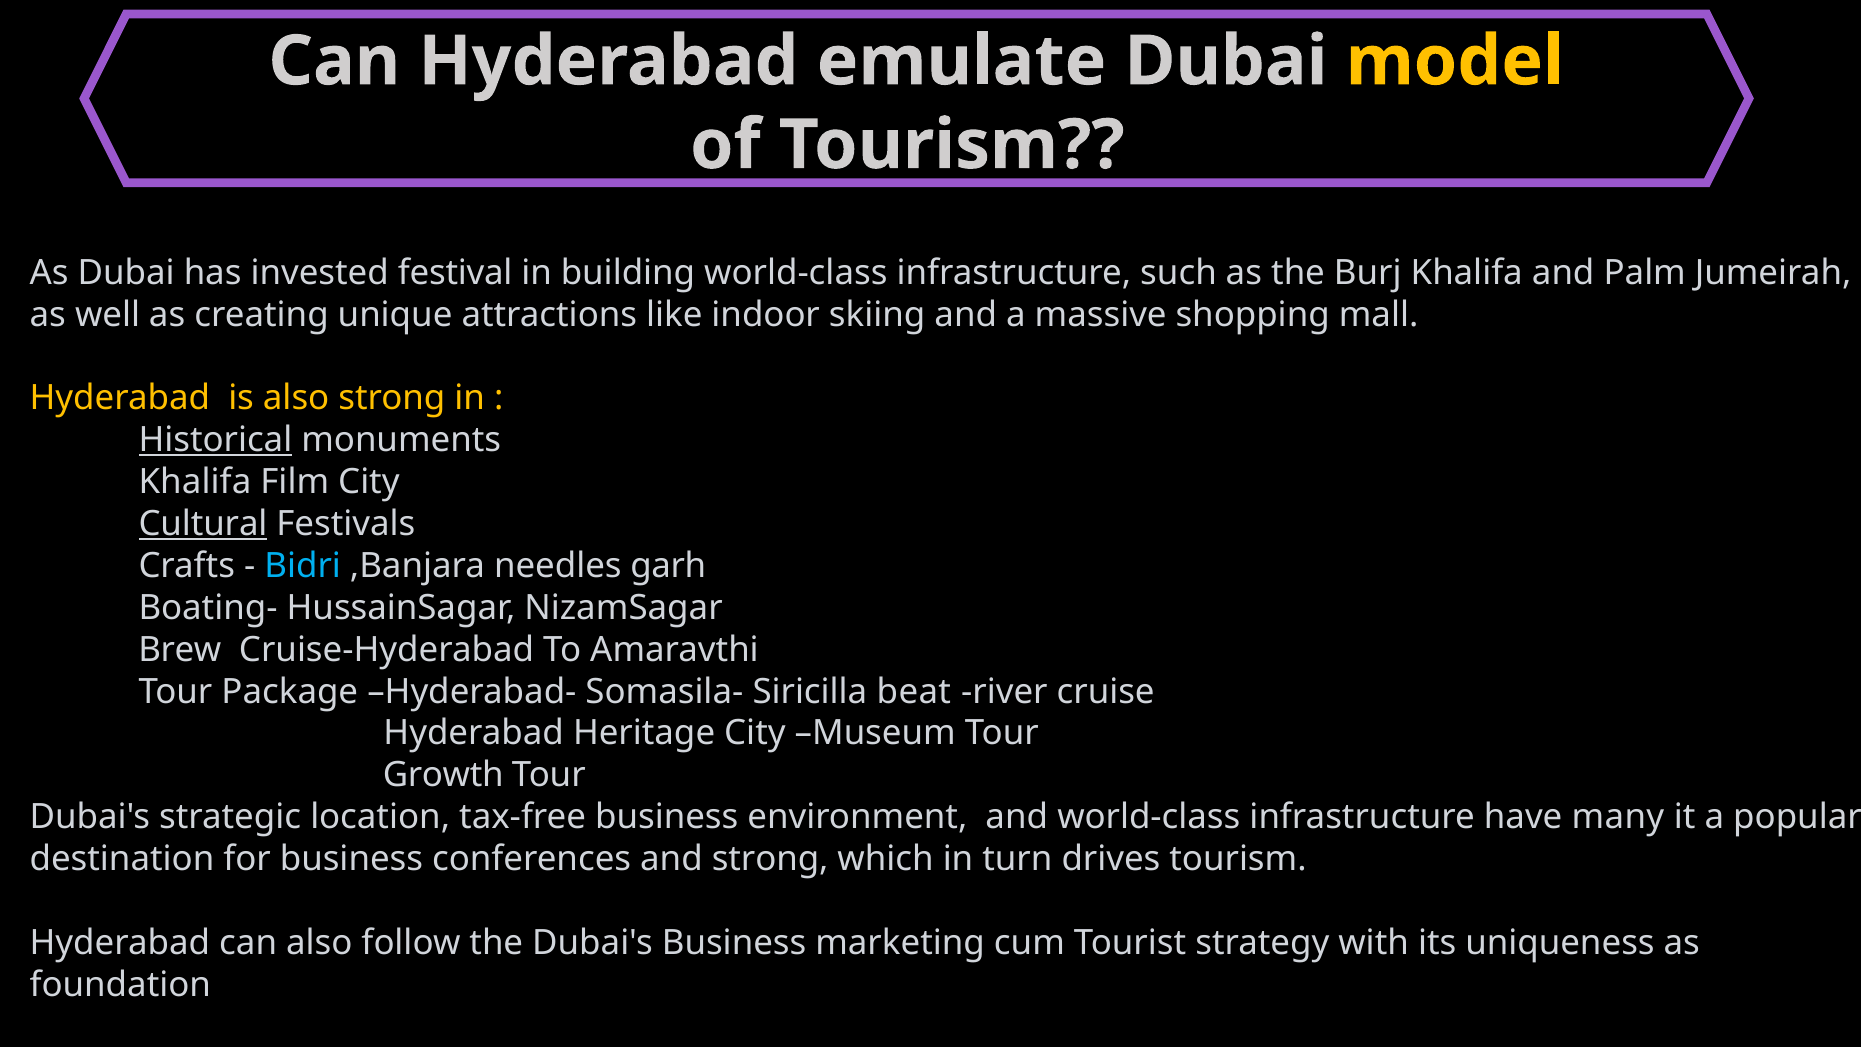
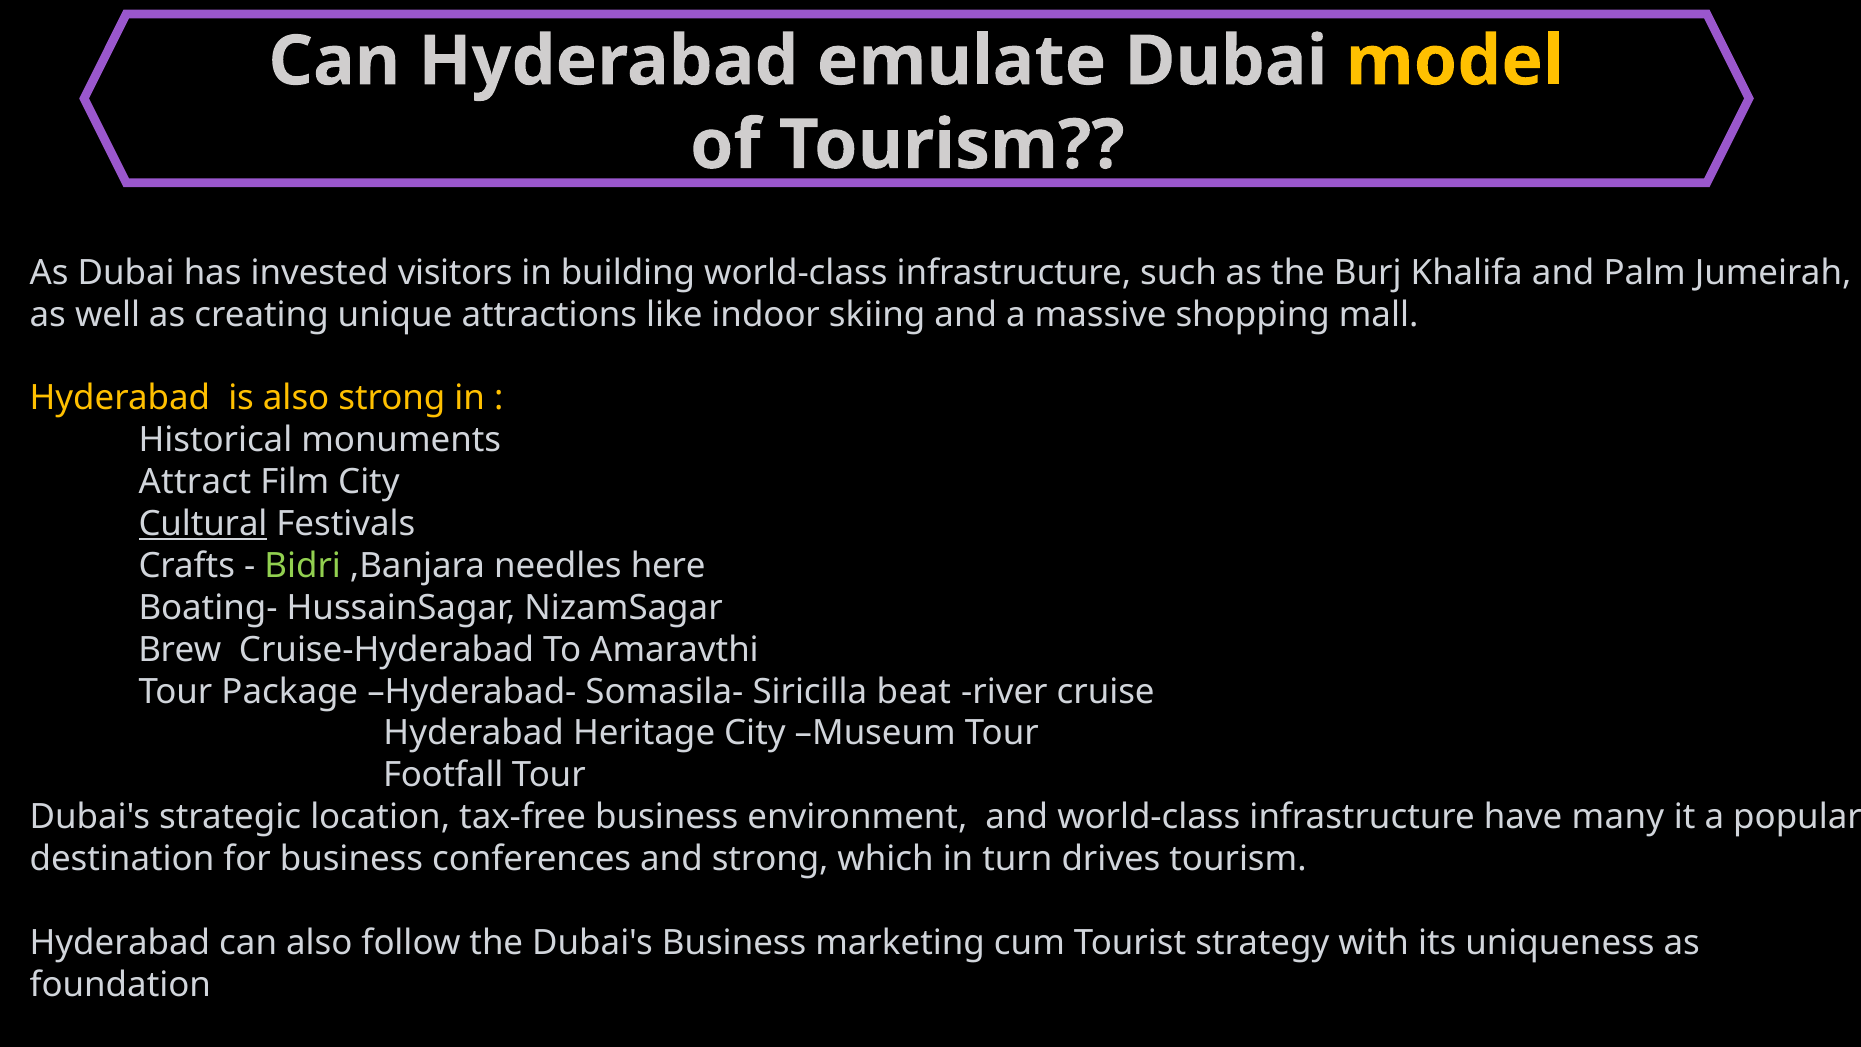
festival: festival -> visitors
Historical underline: present -> none
Khalifa at (195, 482): Khalifa -> Attract
Bidri colour: light blue -> light green
garh: garh -> here
Growth: Growth -> Footfall
